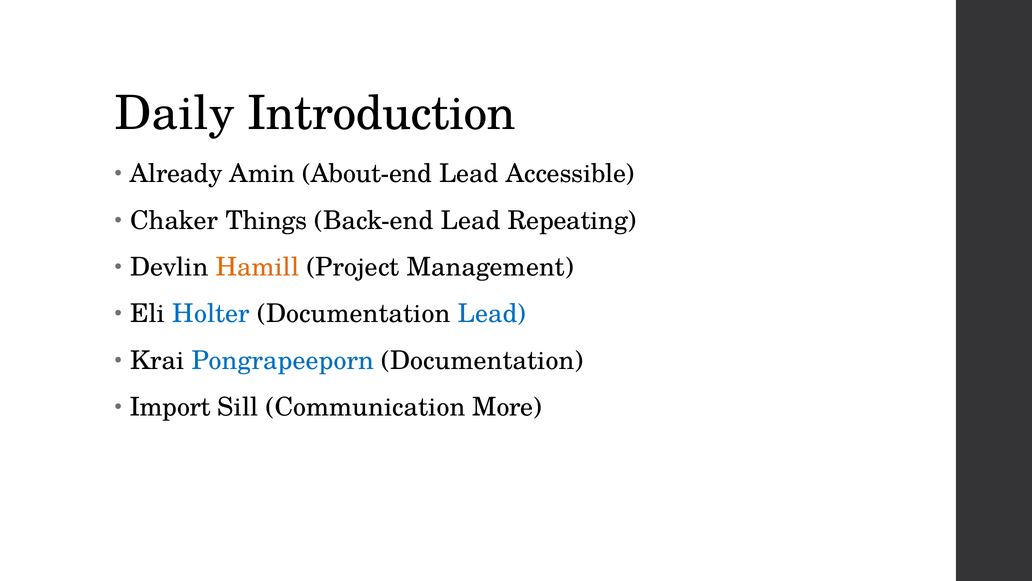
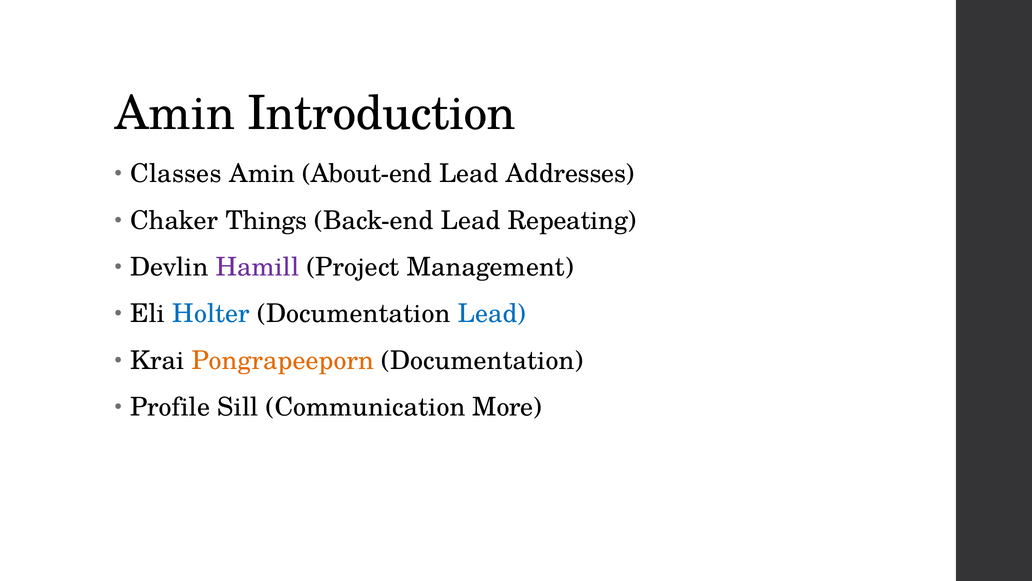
Daily at (175, 113): Daily -> Amin
Already: Already -> Classes
Accessible: Accessible -> Addresses
Hamill colour: orange -> purple
Pongrapeeporn colour: blue -> orange
Import: Import -> Profile
